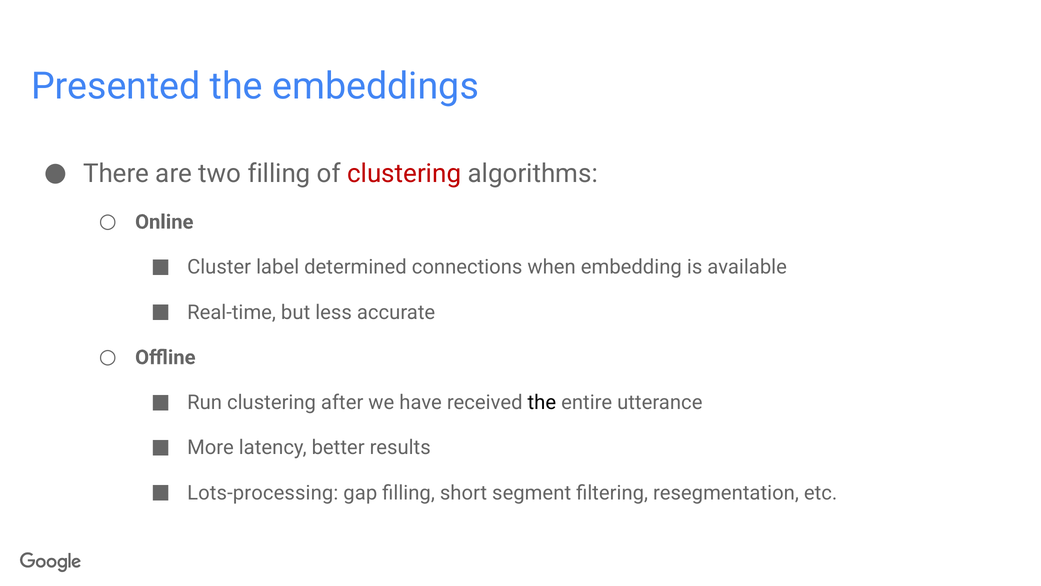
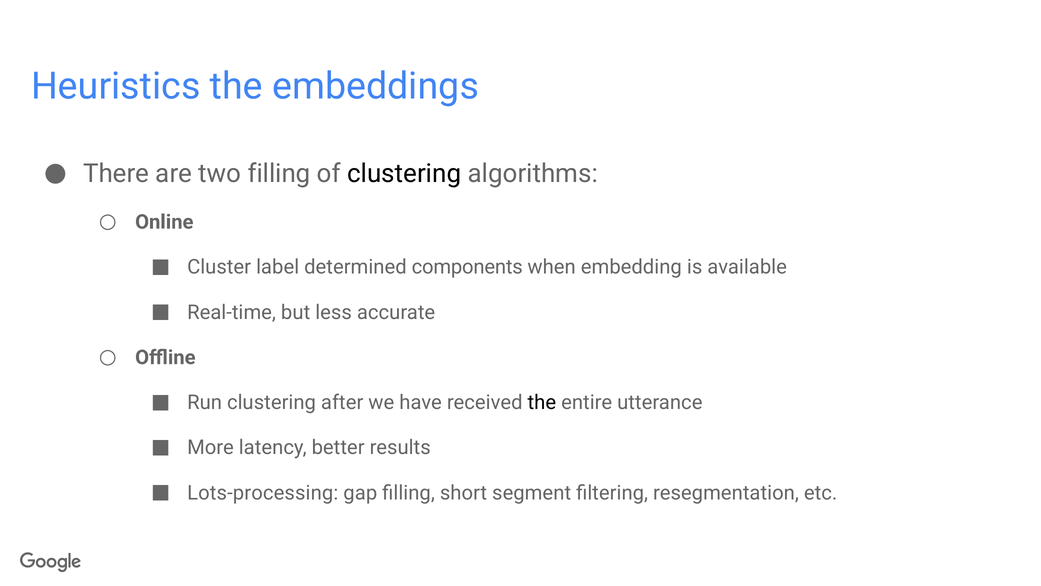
Presented: Presented -> Heuristics
clustering at (404, 174) colour: red -> black
connections: connections -> components
